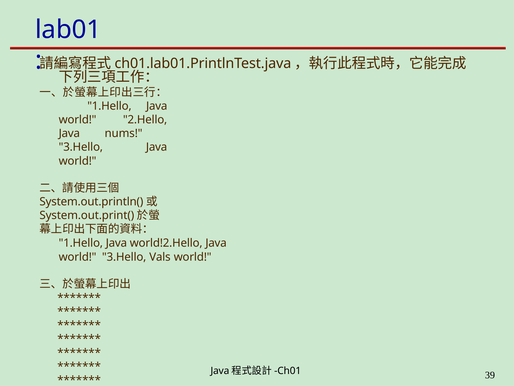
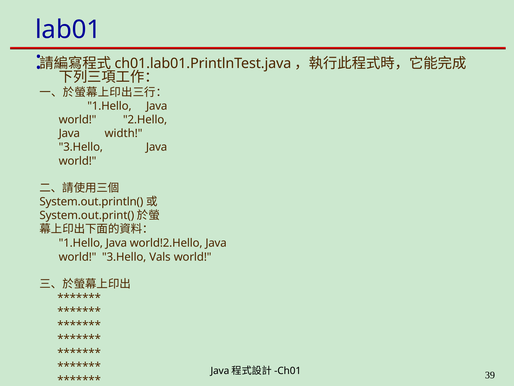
nums: nums -> width
